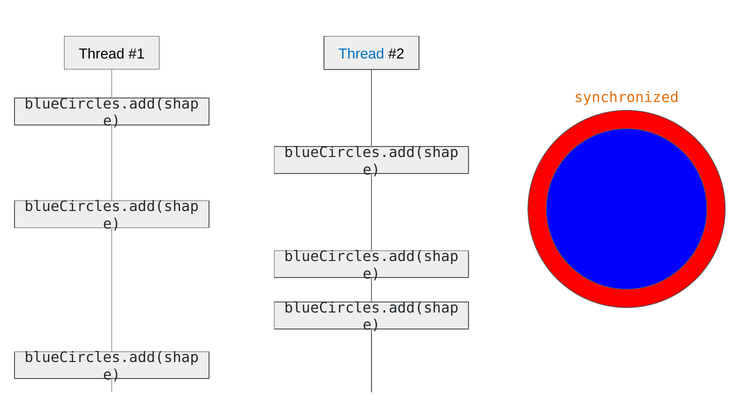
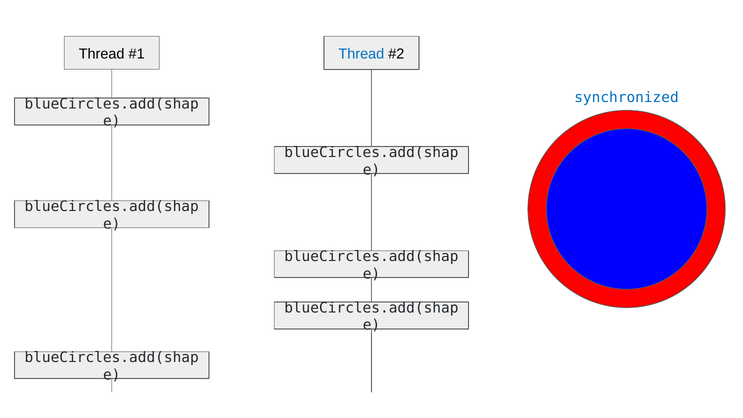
synchronized colour: orange -> blue
